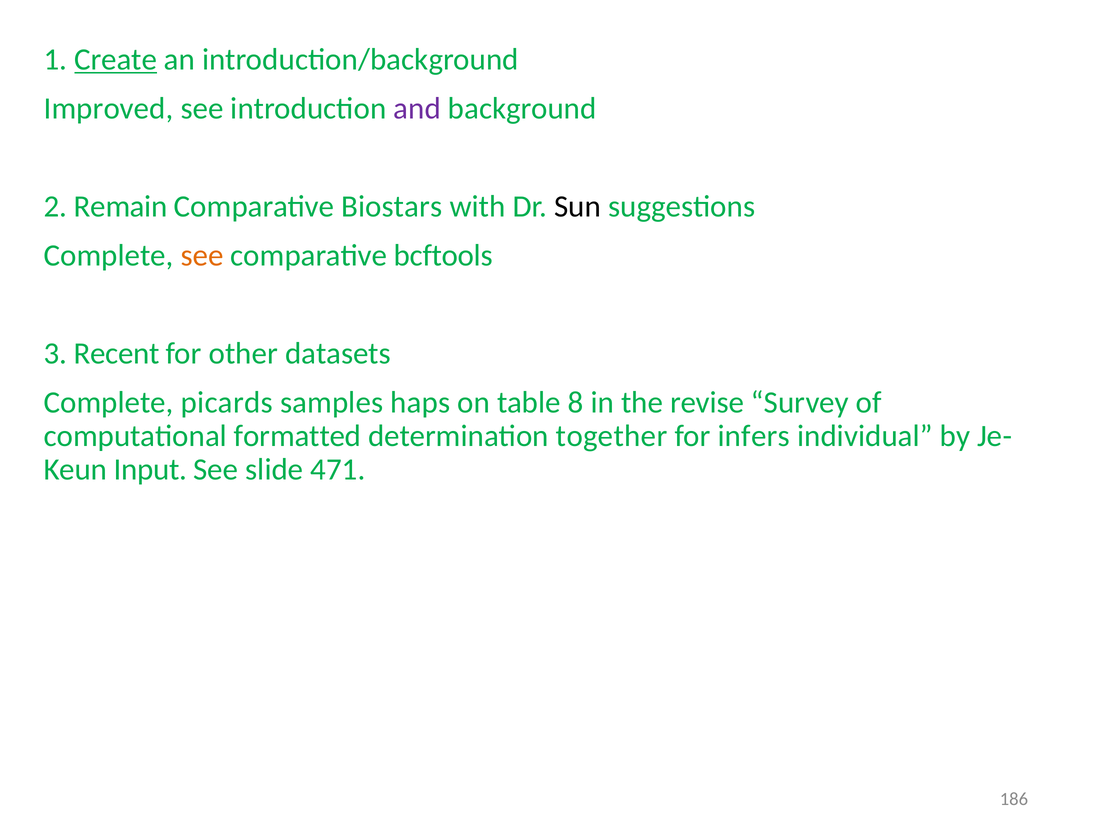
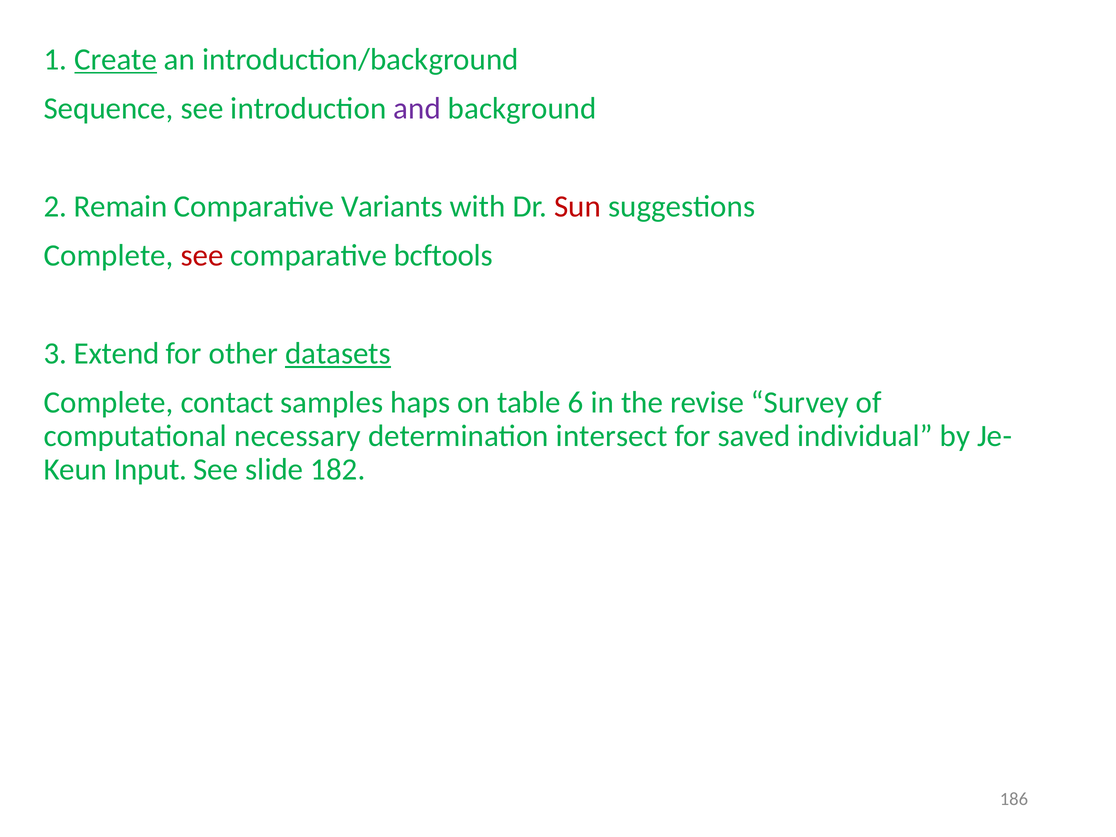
Improved: Improved -> Sequence
Biostars: Biostars -> Variants
Sun colour: black -> red
see at (202, 256) colour: orange -> red
Recent: Recent -> Extend
datasets underline: none -> present
picards: picards -> contact
8: 8 -> 6
formatted: formatted -> necessary
together: together -> intersect
infers: infers -> saved
471: 471 -> 182
